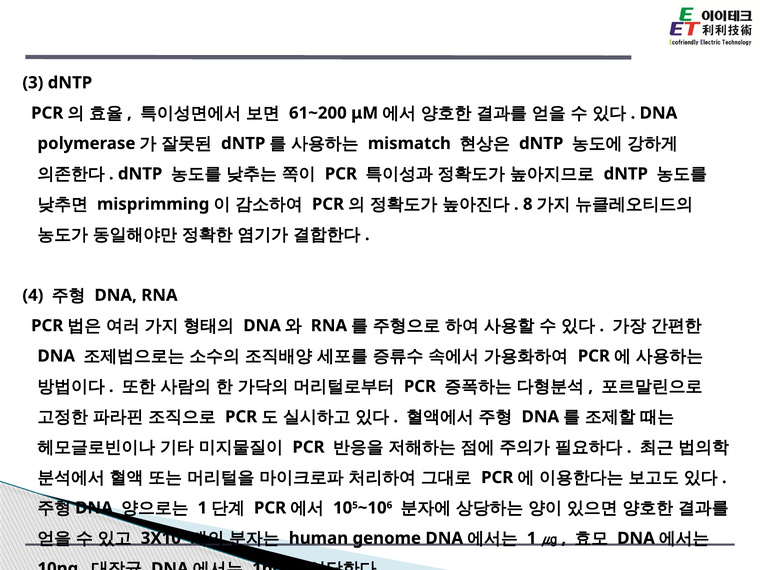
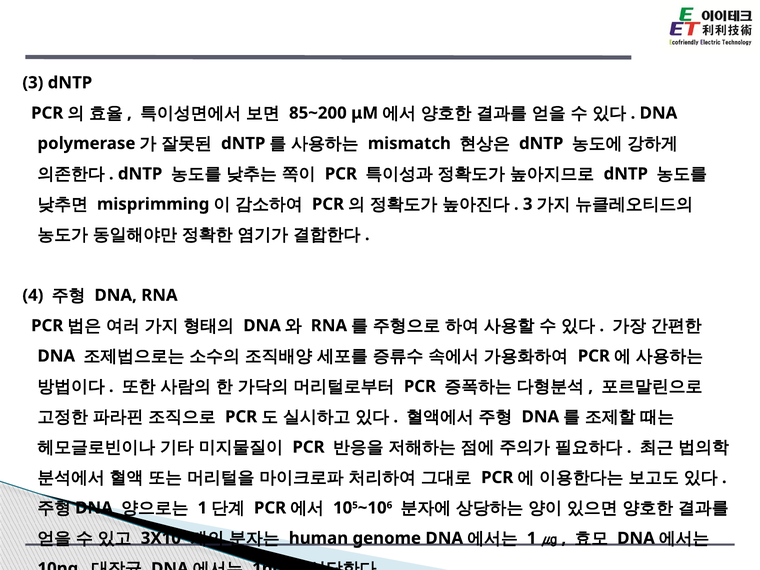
61~200: 61~200 -> 85~200
8 at (528, 204): 8 -> 3
